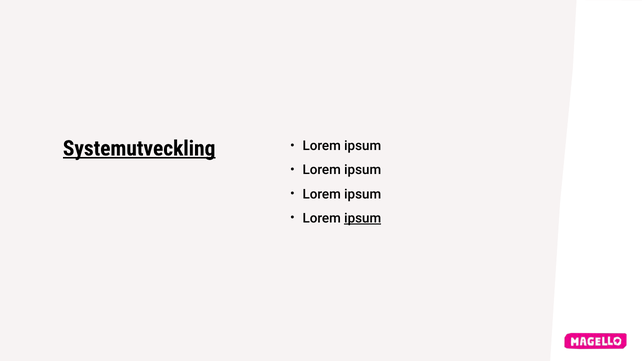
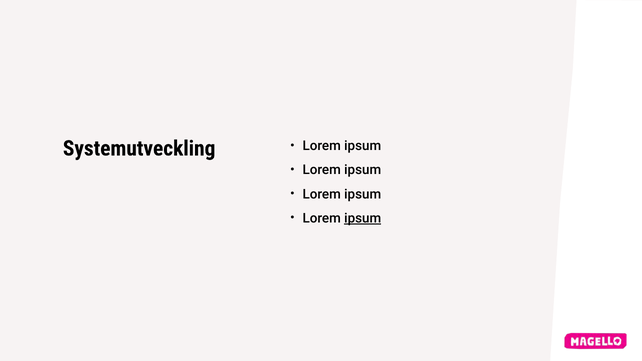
Systemutveckling underline: present -> none
